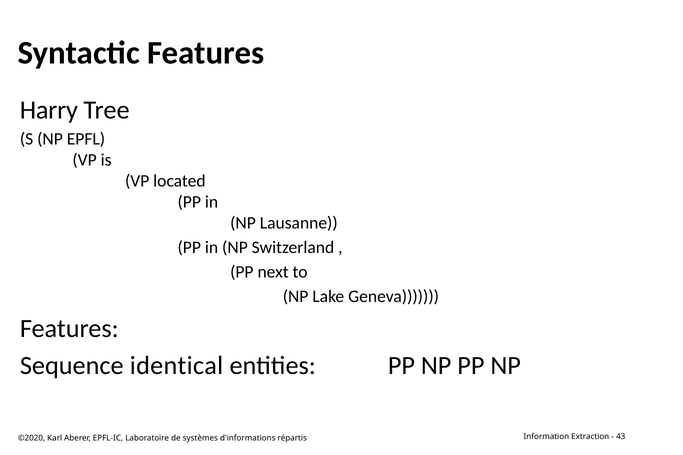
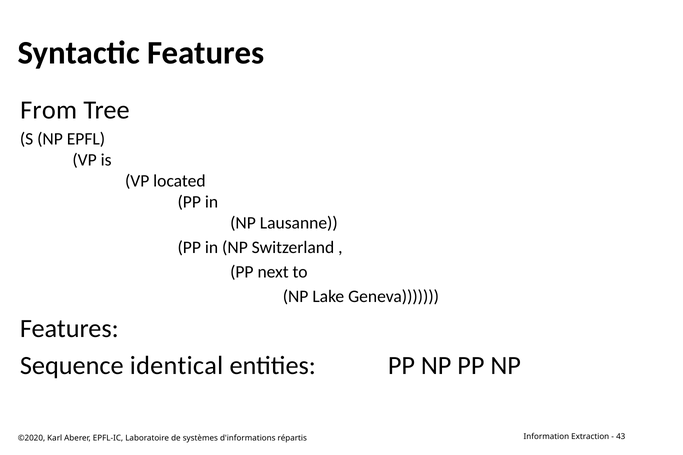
Harry: Harry -> From
